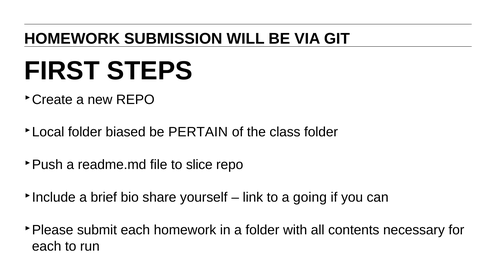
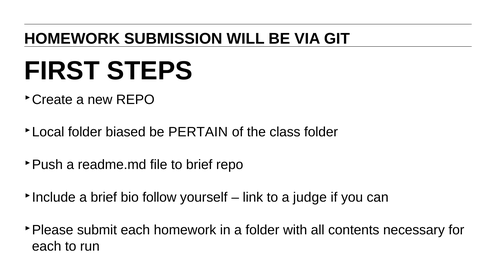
to slice: slice -> brief
share: share -> follow
going: going -> judge
